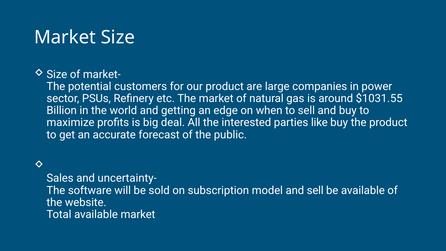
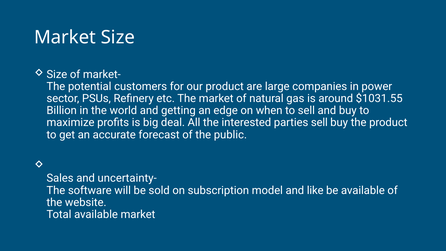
parties like: like -> sell
and sell: sell -> like
